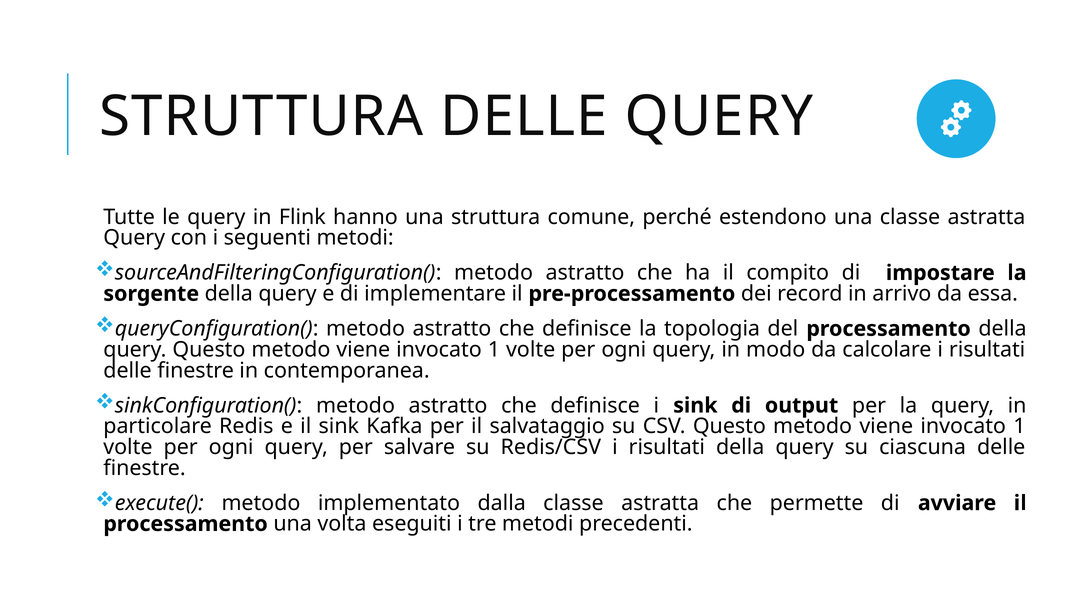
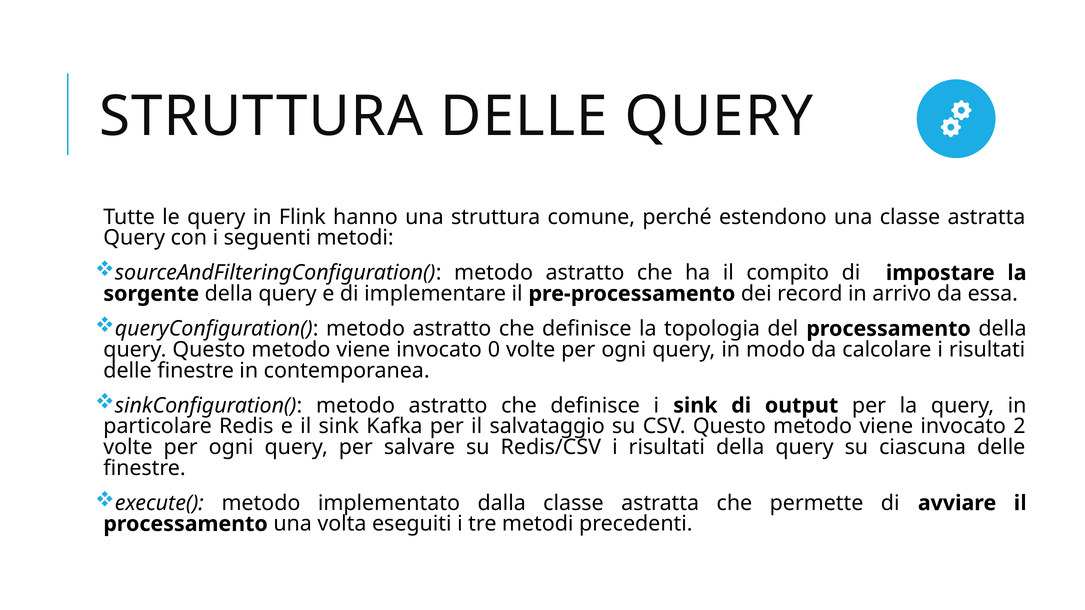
1 at (494, 350): 1 -> 0
1 at (1019, 427): 1 -> 2
